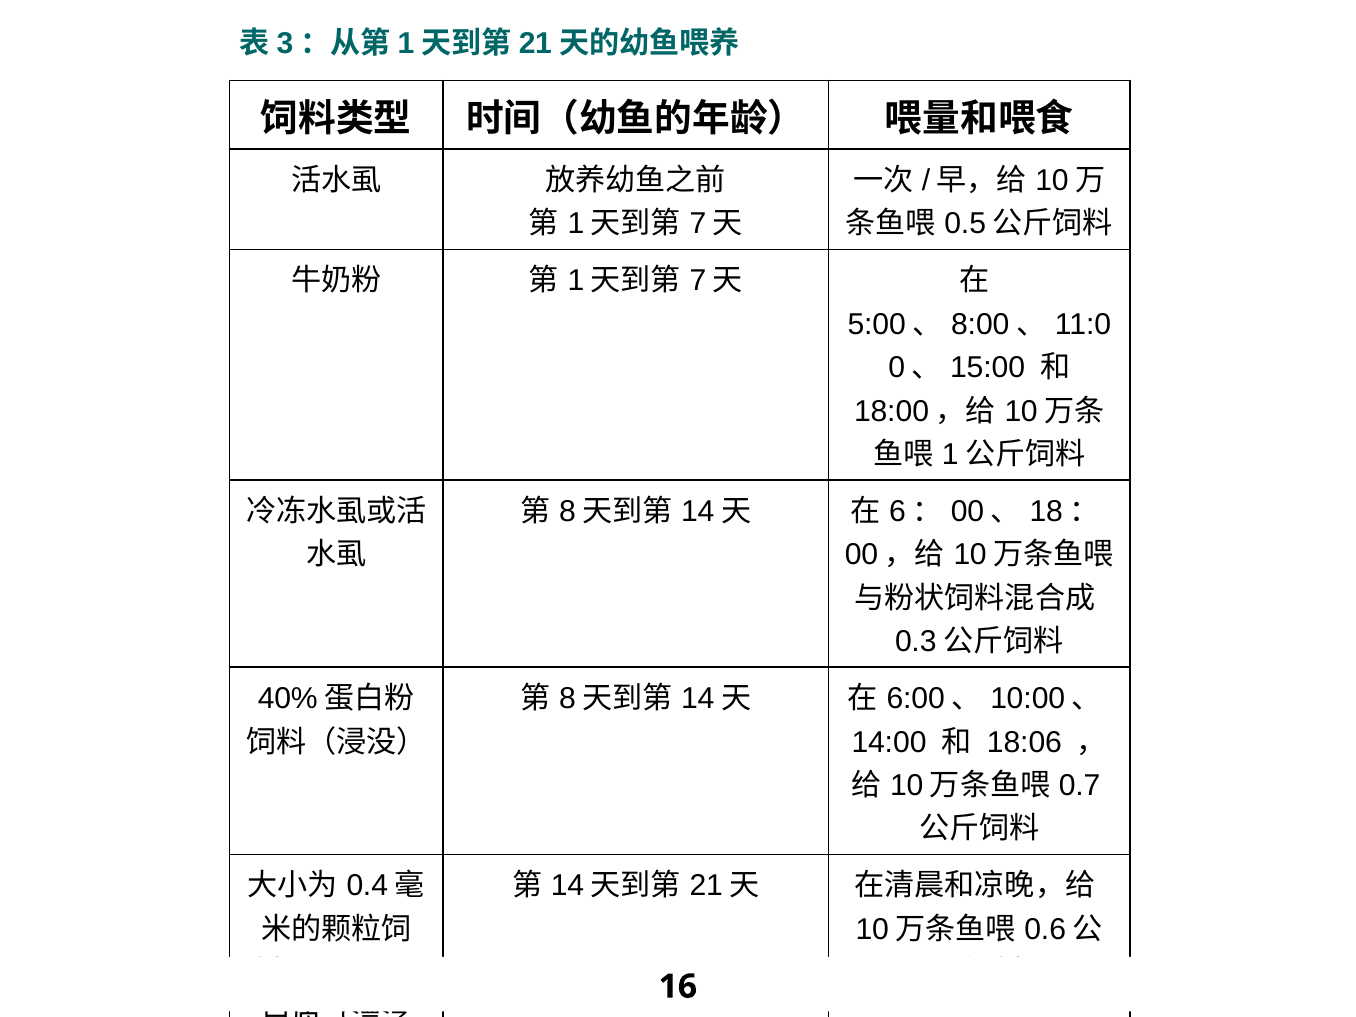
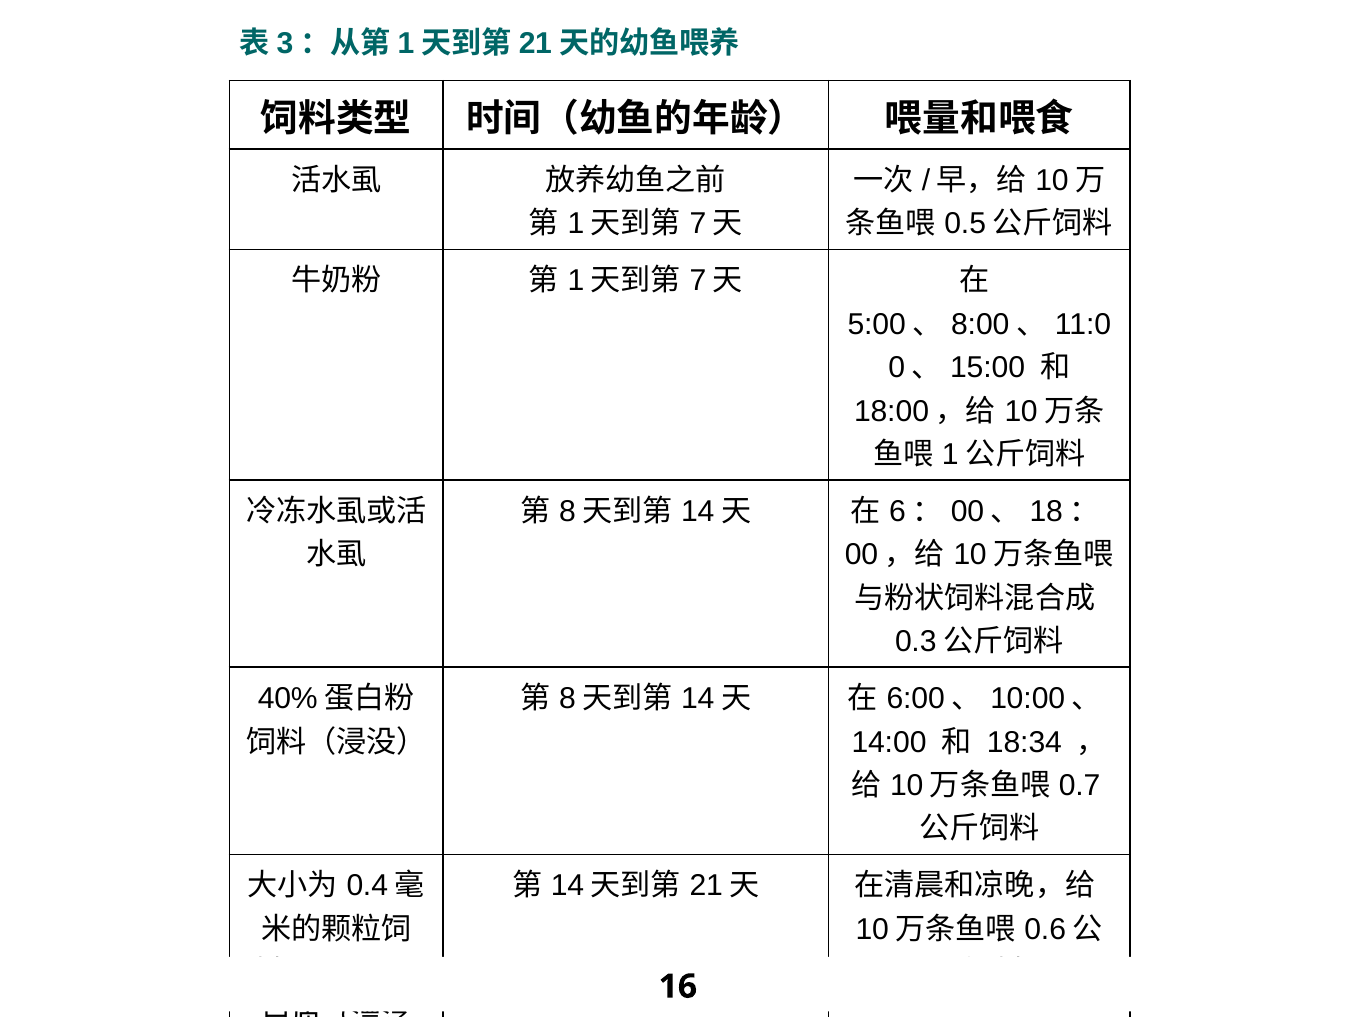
18:06: 18:06 -> 18:34
